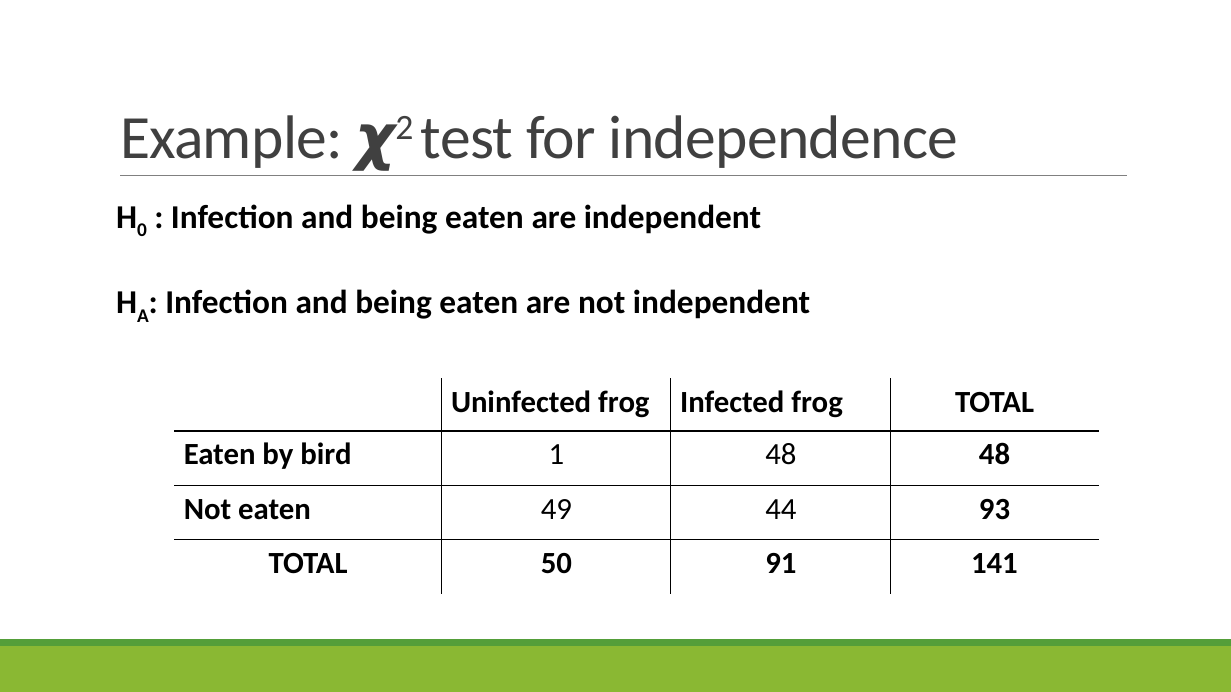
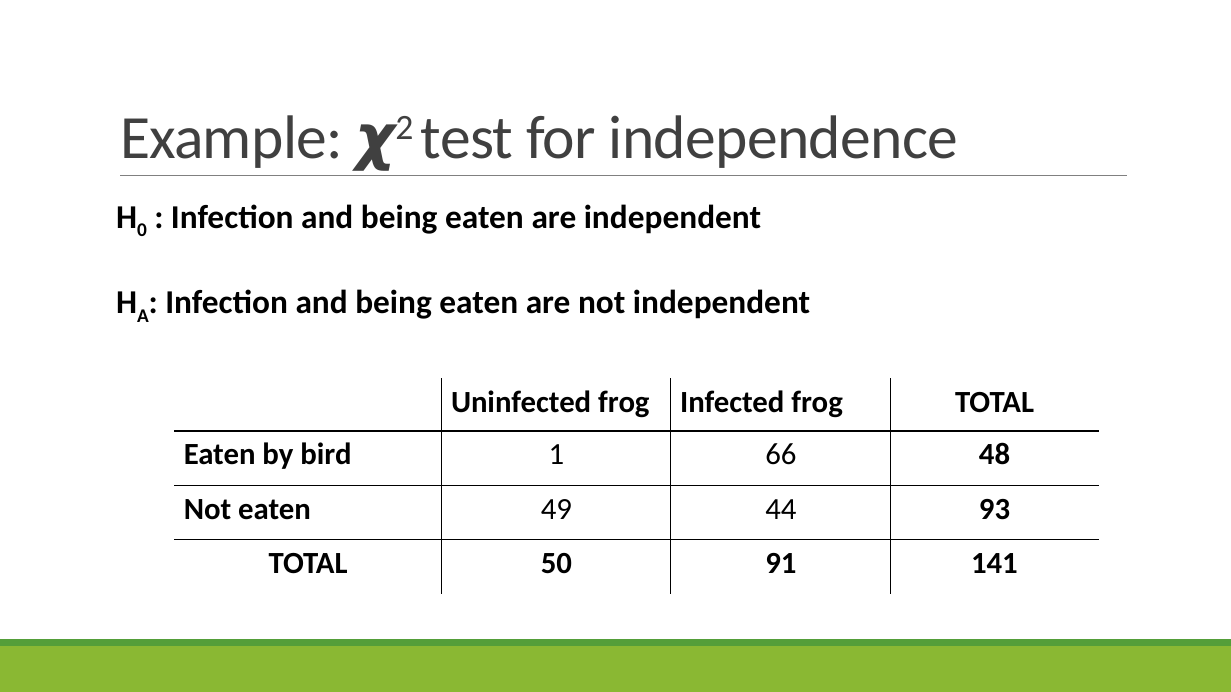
1 48: 48 -> 66
